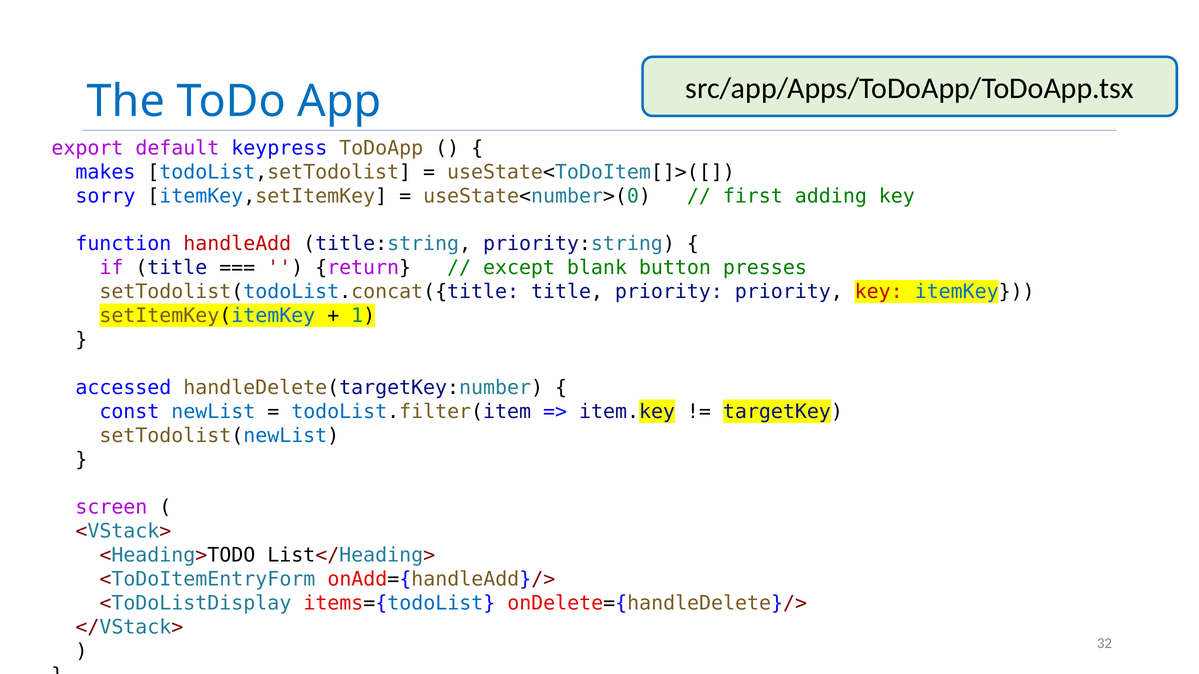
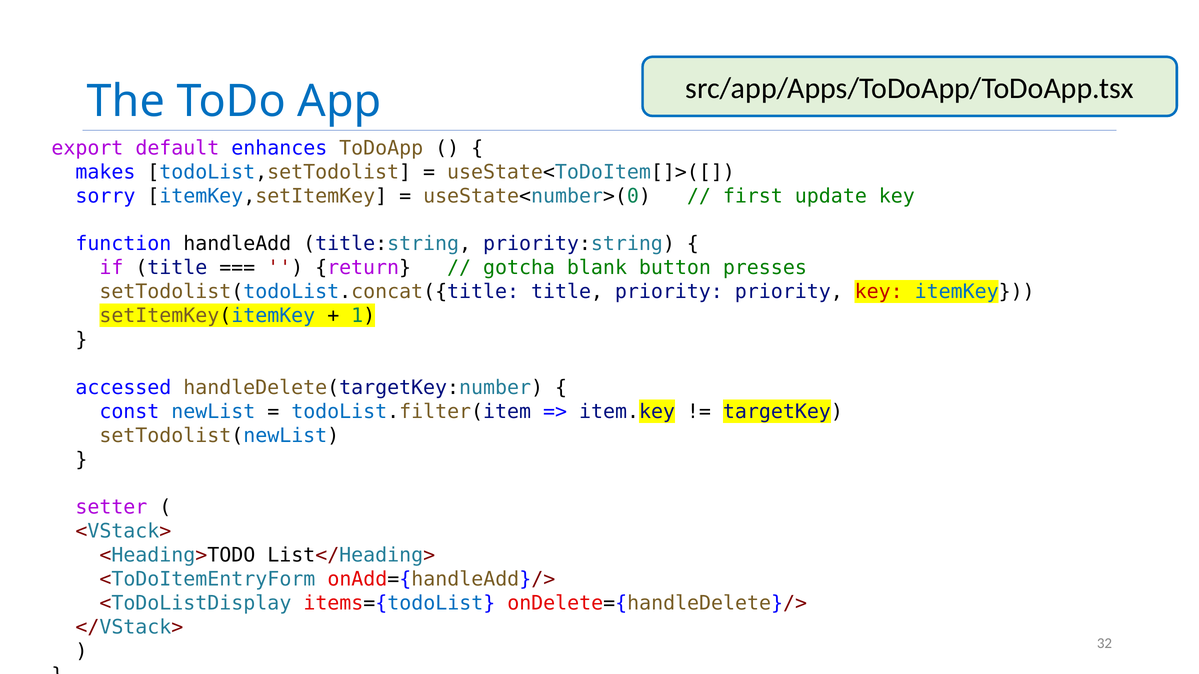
keypress: keypress -> enhances
adding: adding -> update
handleAdd colour: red -> black
except: except -> gotcha
screen: screen -> setter
